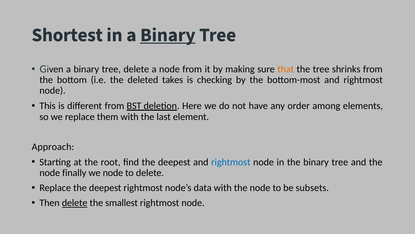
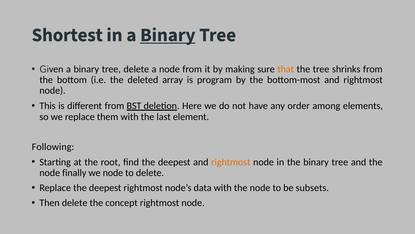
takes: takes -> array
checking: checking -> program
Approach: Approach -> Following
rightmost at (231, 162) colour: blue -> orange
delete at (75, 203) underline: present -> none
smallest: smallest -> concept
